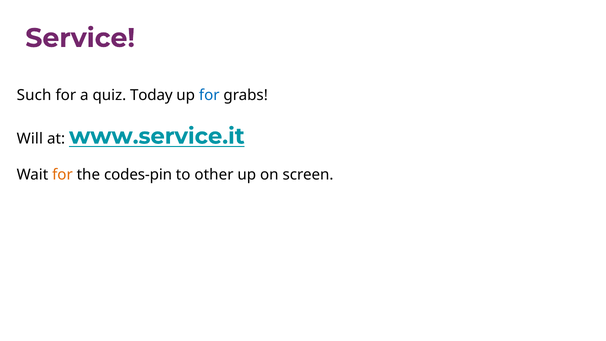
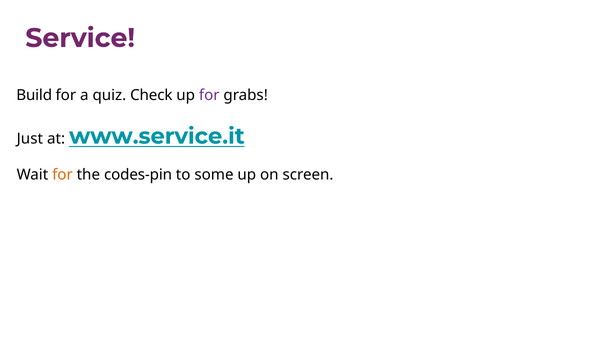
Such: Such -> Build
Today: Today -> Check
for at (209, 95) colour: blue -> purple
Will: Will -> Just
other: other -> some
